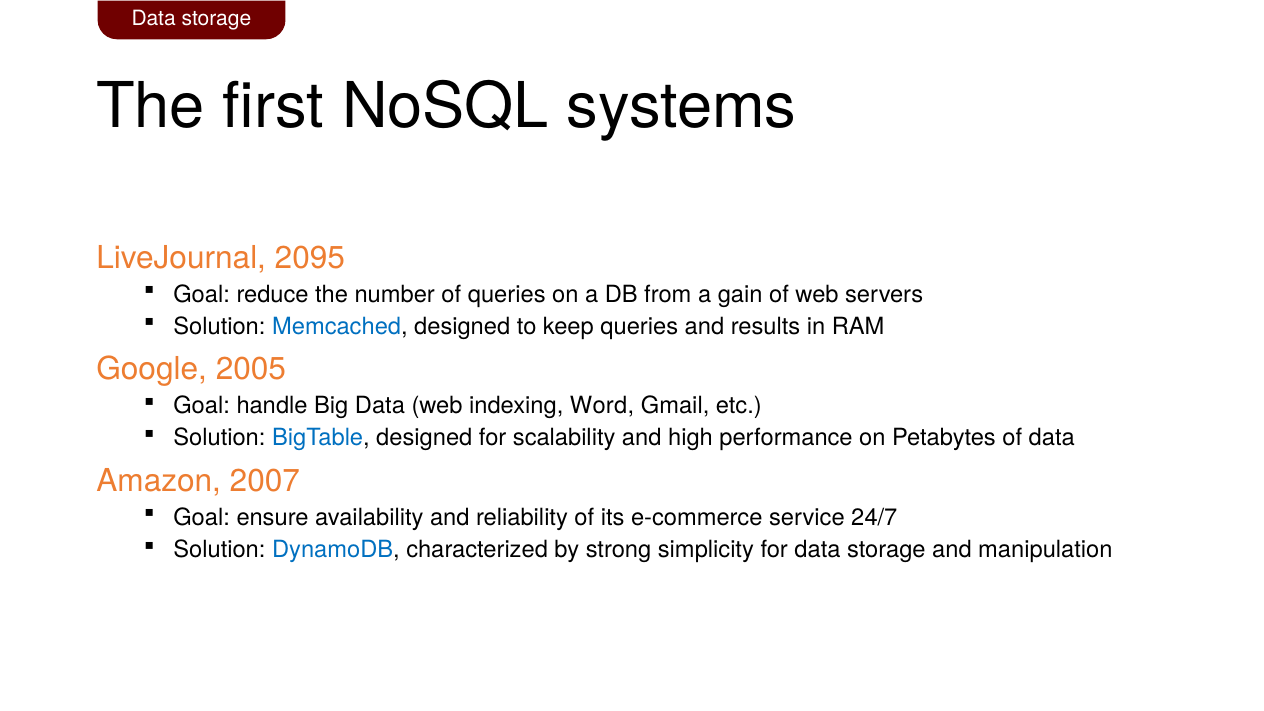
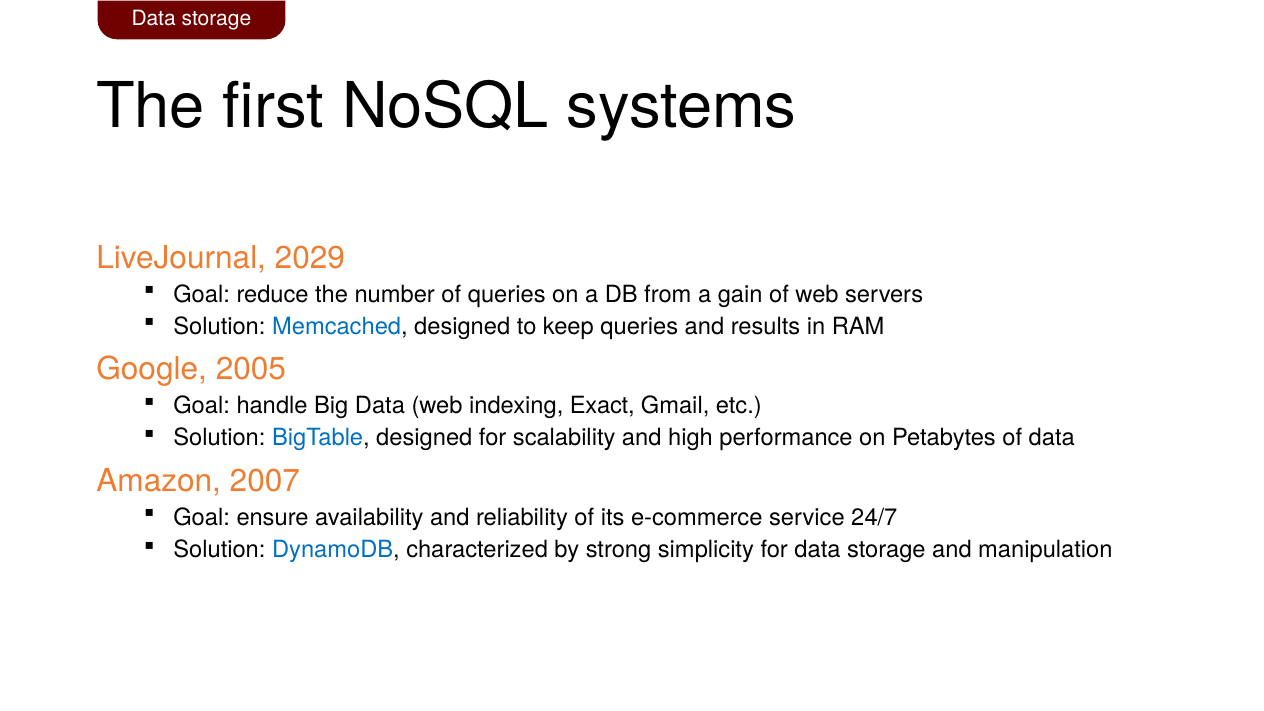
2095: 2095 -> 2029
Word: Word -> Exact
